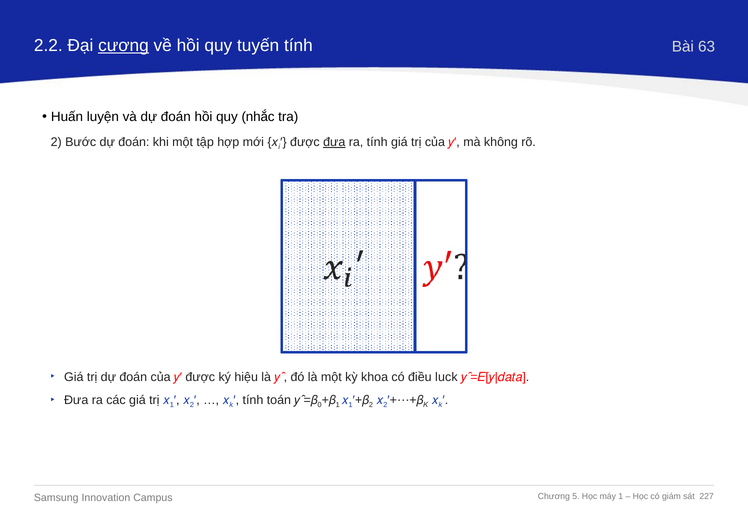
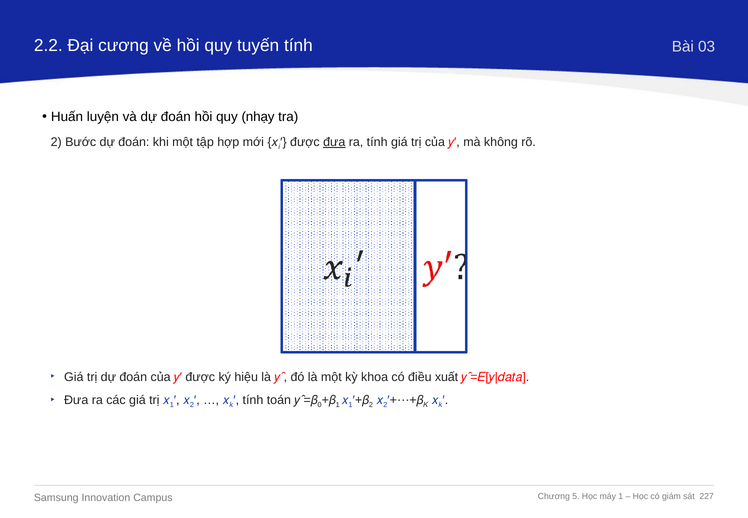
cương underline: present -> none
63: 63 -> 03
nhắc: nhắc -> nhạy
luck: luck -> xuất
